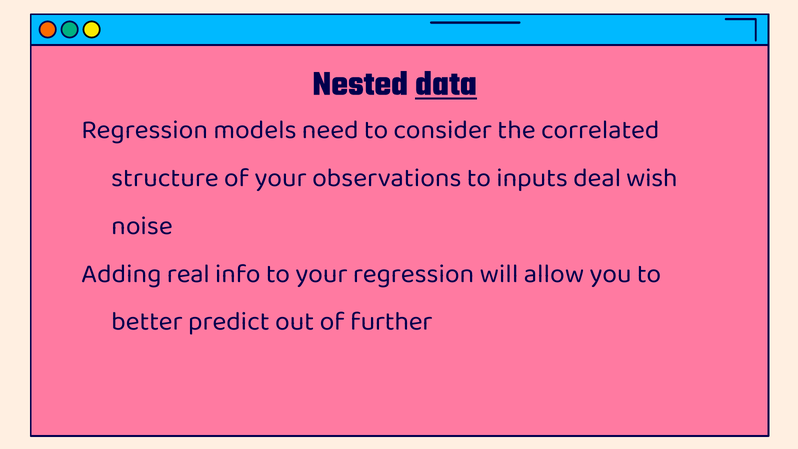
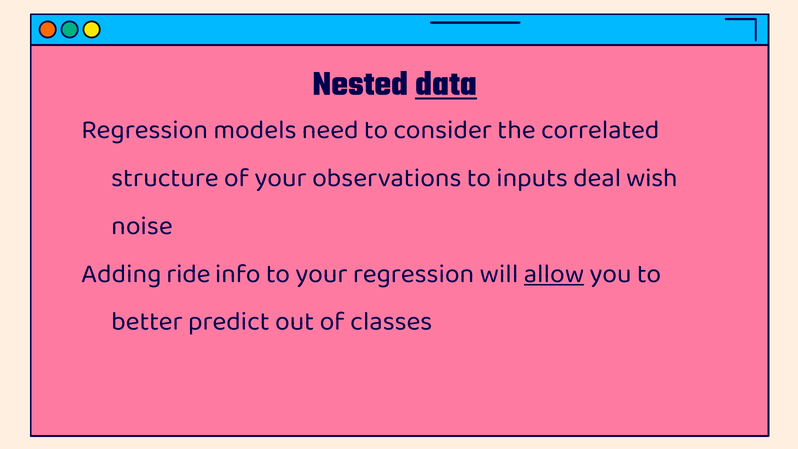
real: real -> ride
allow underline: none -> present
further: further -> classes
